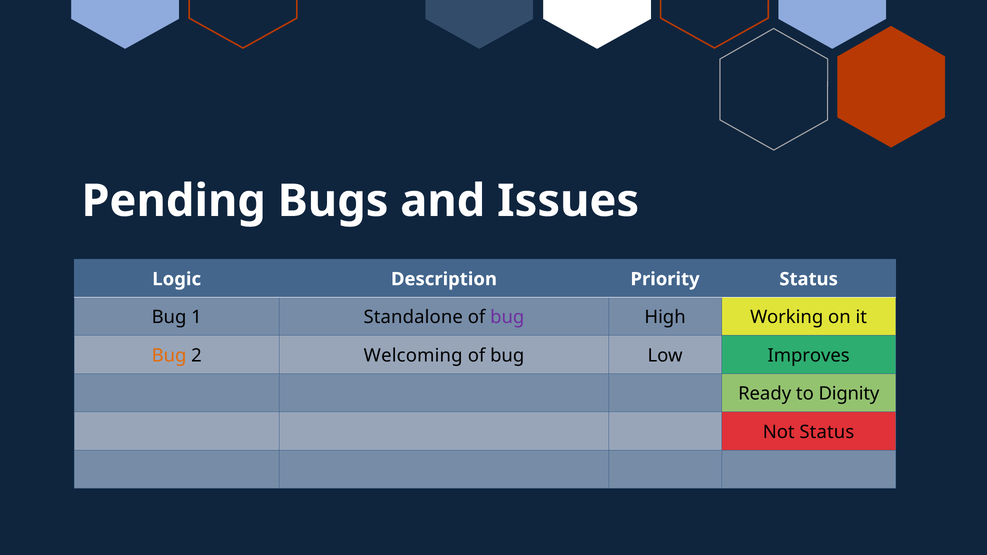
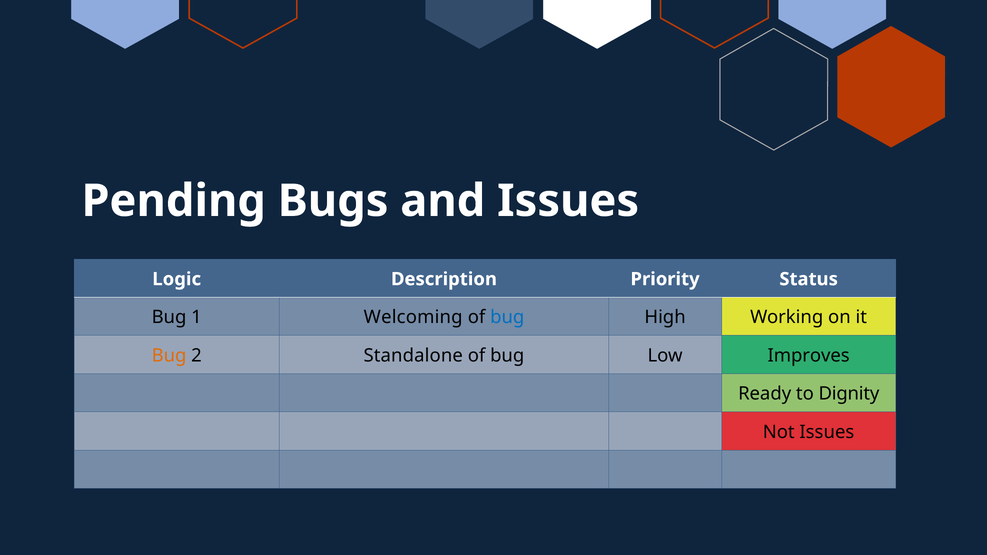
Standalone: Standalone -> Welcoming
bug at (507, 317) colour: purple -> blue
Welcoming: Welcoming -> Standalone
Not Status: Status -> Issues
